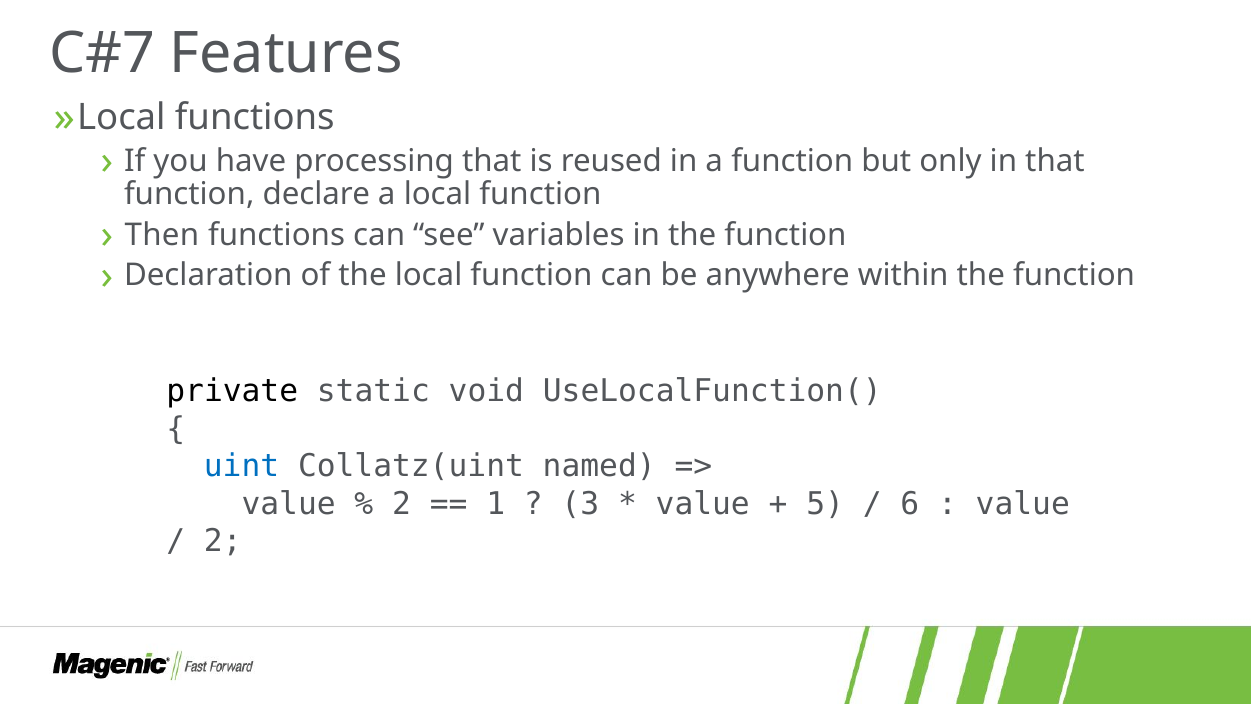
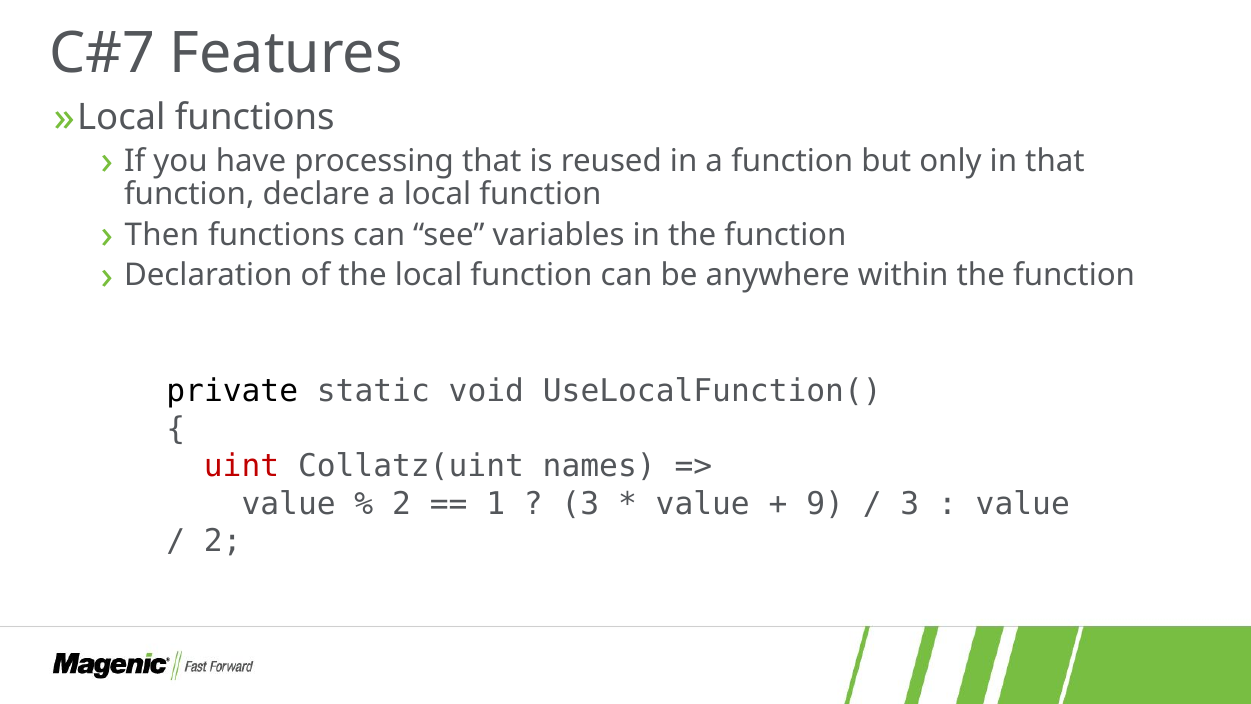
uint colour: blue -> red
named: named -> names
5: 5 -> 9
6 at (910, 504): 6 -> 3
